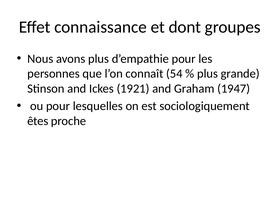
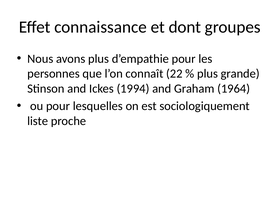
54: 54 -> 22
1921: 1921 -> 1994
1947: 1947 -> 1964
êtes: êtes -> liste
